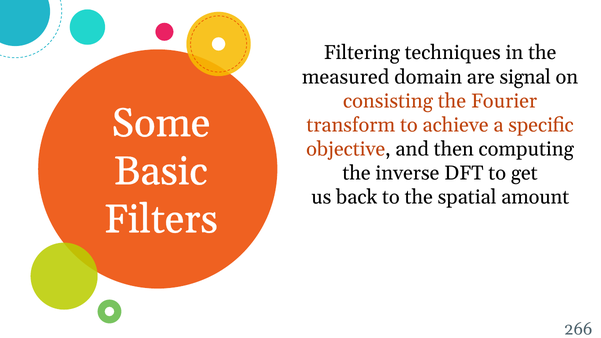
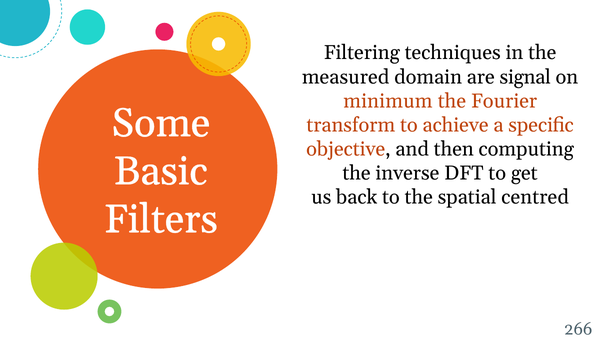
consisting: consisting -> minimum
amount: amount -> centred
